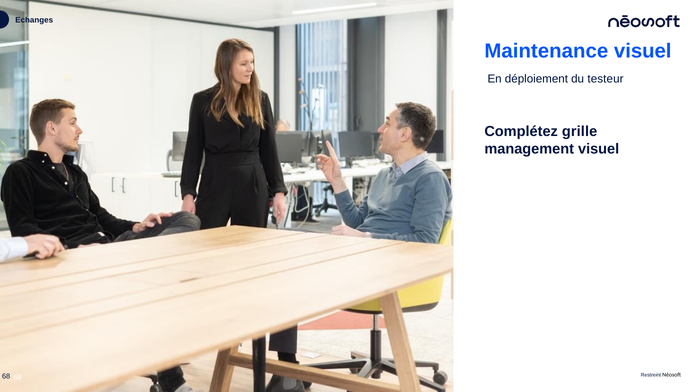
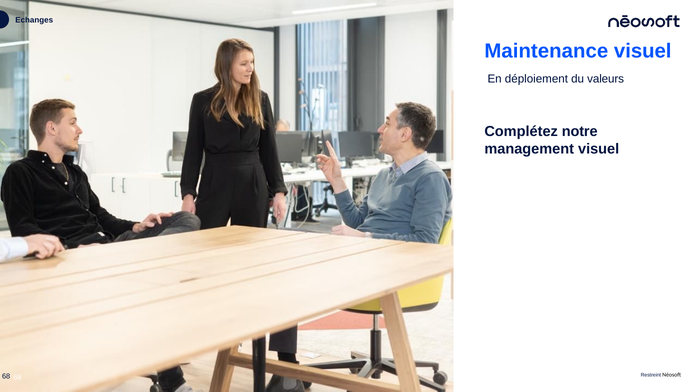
testeur: testeur -> valeurs
grille: grille -> notre
